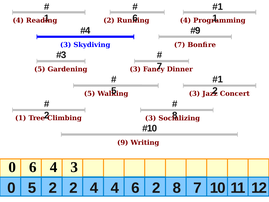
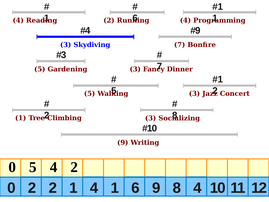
0 6: 6 -> 5
4 3: 3 -> 2
0 5: 5 -> 2
2 2: 2 -> 1
4 4: 4 -> 1
6 2: 2 -> 9
7 at (198, 188): 7 -> 4
